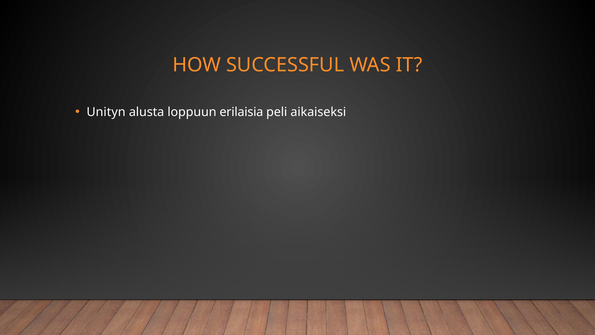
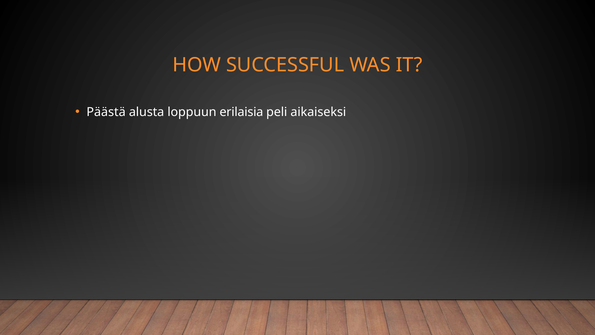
Unityn: Unityn -> Päästä
